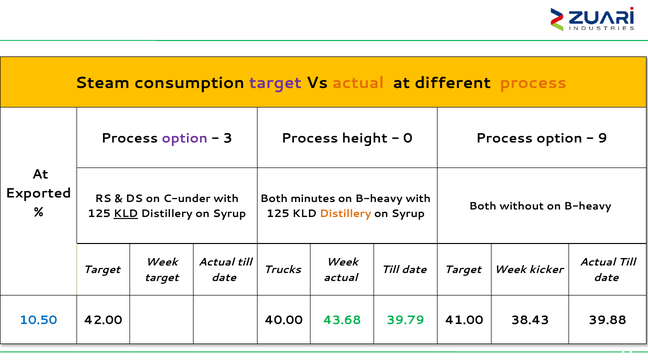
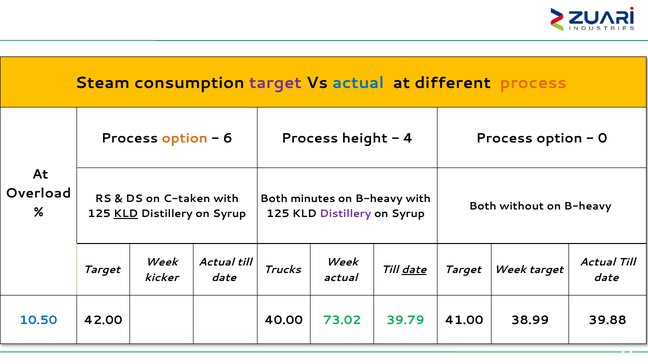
actual at (358, 83) colour: orange -> blue
option at (185, 138) colour: purple -> orange
3: 3 -> 6
0: 0 -> 4
9: 9 -> 0
Exported: Exported -> Overload
C-under: C-under -> C-taken
Distillery at (345, 214) colour: orange -> purple
date at (414, 270) underline: none -> present
Week kicker: kicker -> target
target at (162, 278): target -> kicker
43.68: 43.68 -> 73.02
38.43: 38.43 -> 38.99
